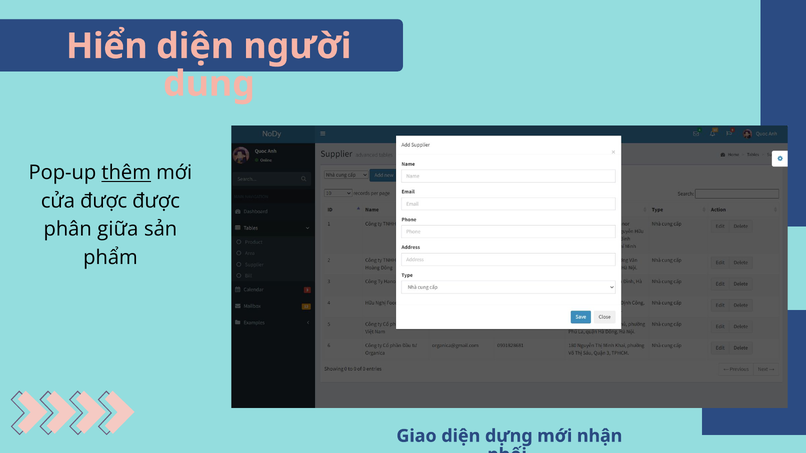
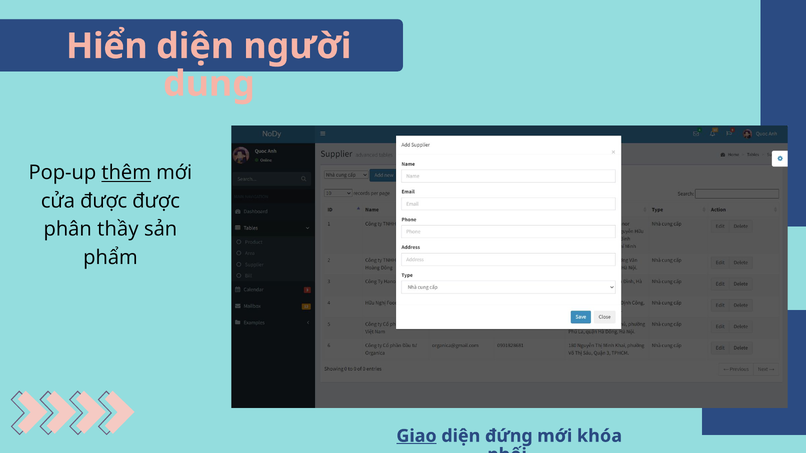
giữa: giữa -> thầy
Giao underline: none -> present
dựng: dựng -> đứng
nhận: nhận -> khóa
